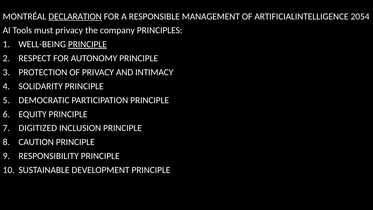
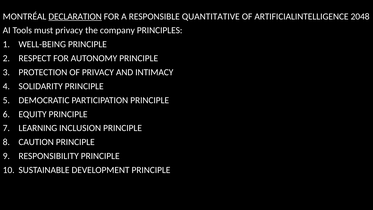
MANAGEMENT: MANAGEMENT -> QUANTITATIVE
2054: 2054 -> 2048
PRINCIPLE at (87, 44) underline: present -> none
DIGITIZED: DIGITIZED -> LEARNING
